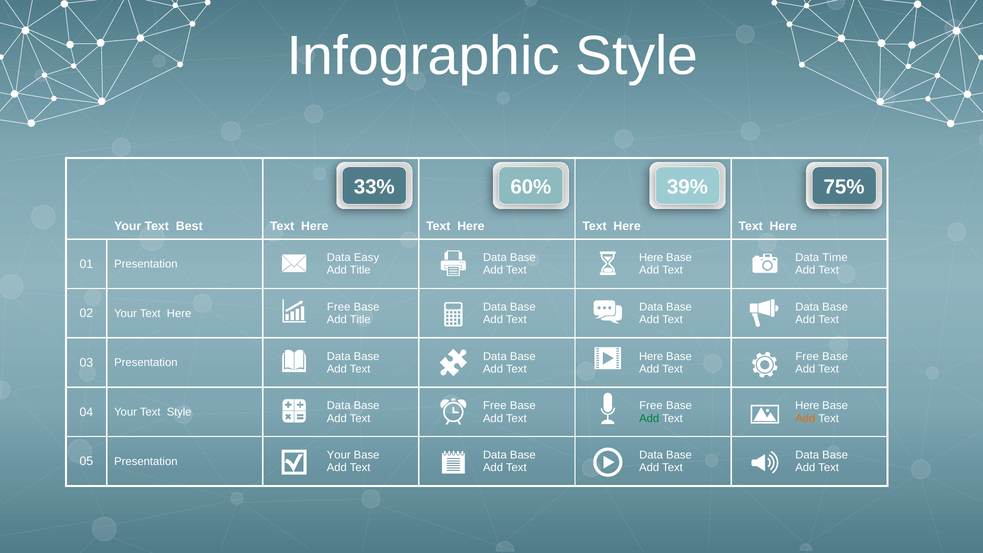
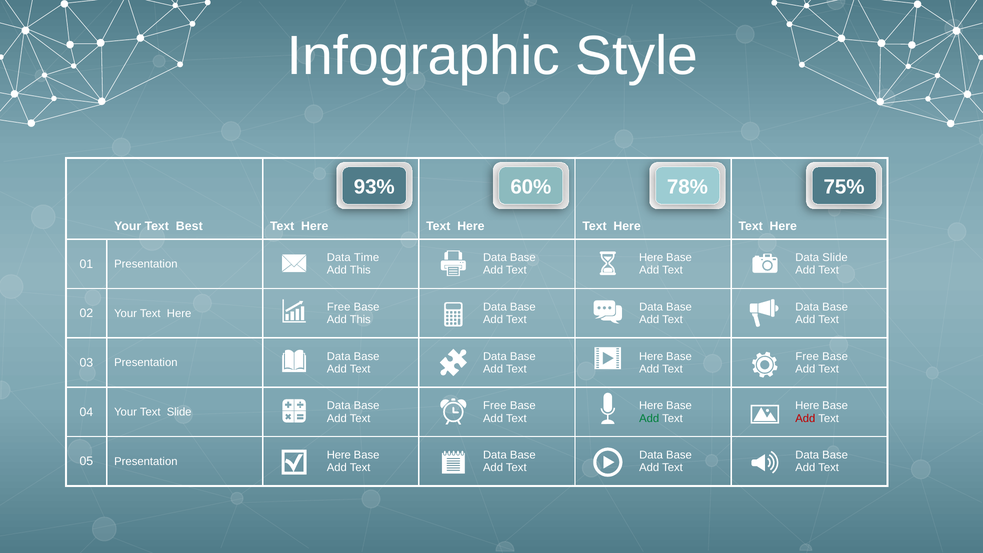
33%: 33% -> 93%
39%: 39% -> 78%
Easy: Easy -> Time
Data Time: Time -> Slide
Title at (360, 270): Title -> This
Title at (360, 320): Title -> This
Free at (651, 406): Free -> Here
Text Style: Style -> Slide
Add at (805, 418) colour: orange -> red
Your at (339, 455): Your -> Here
